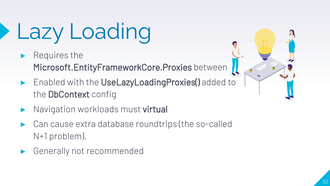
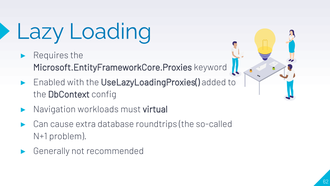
between: between -> keyword
